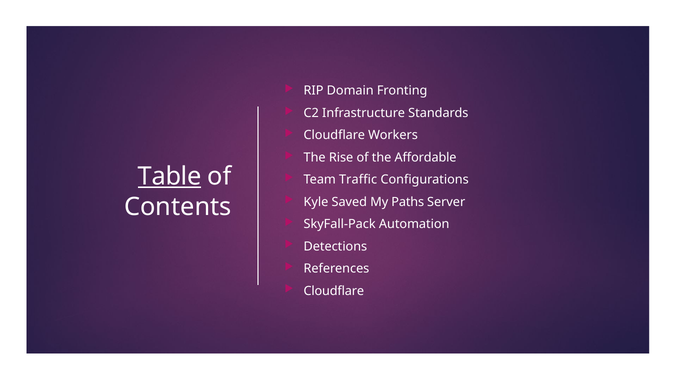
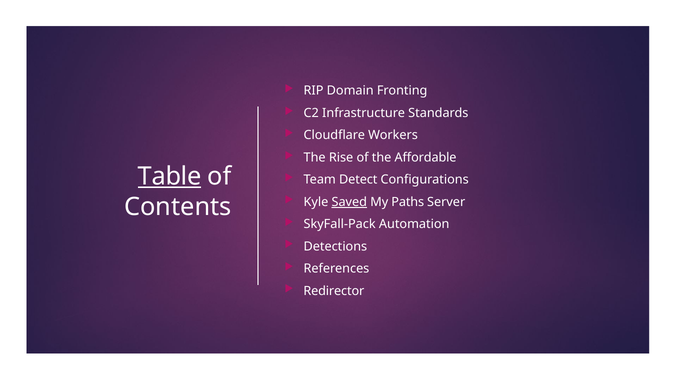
Traffic: Traffic -> Detect
Saved underline: none -> present
Cloudflare at (334, 291): Cloudflare -> Redirector
